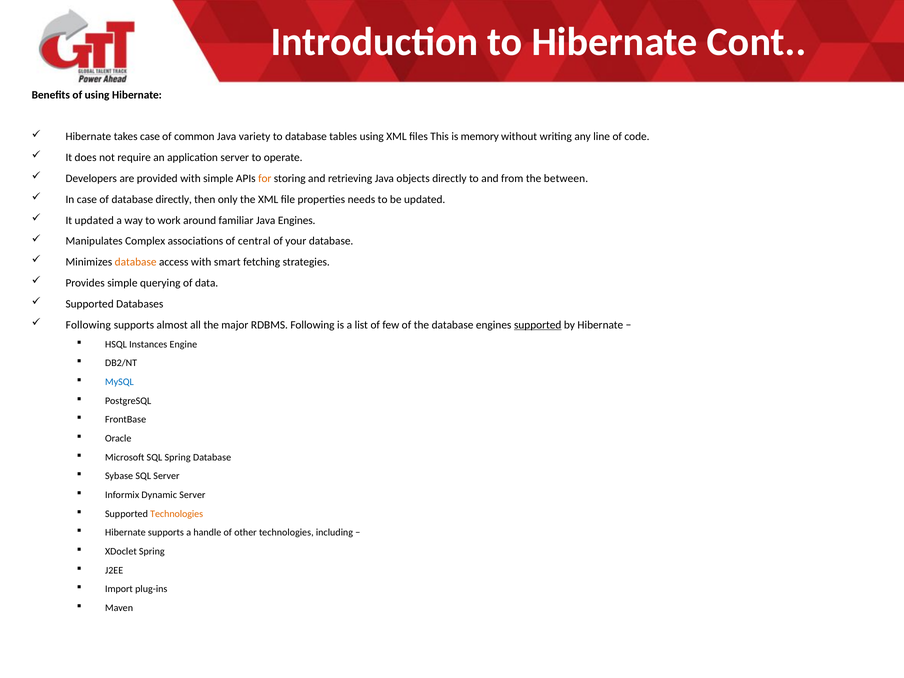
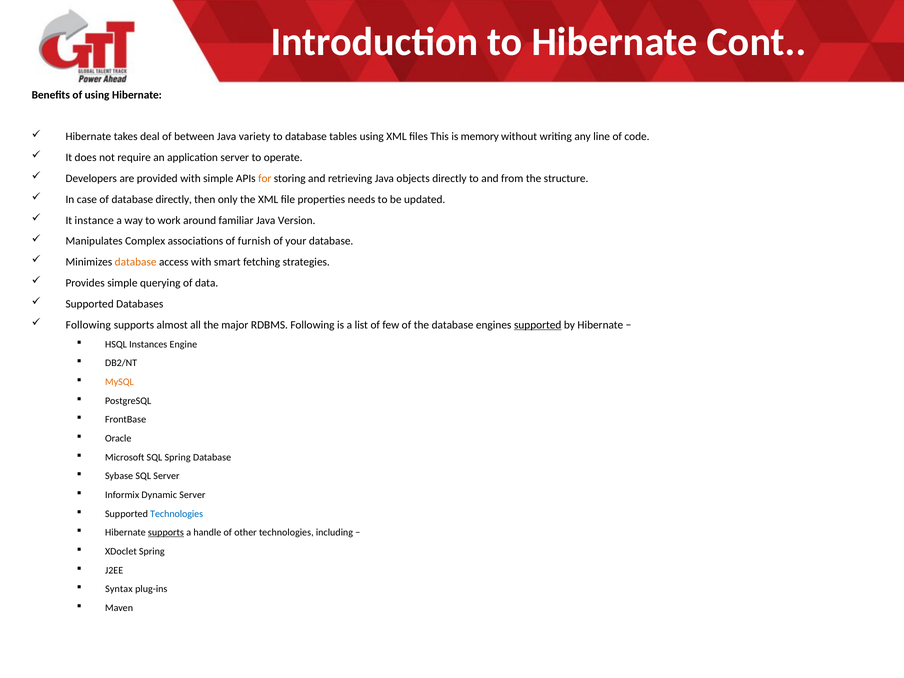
takes case: case -> deal
common: common -> between
between: between -> structure
It updated: updated -> instance
Java Engines: Engines -> Version
central: central -> furnish
MySQL colour: blue -> orange
Technologies at (177, 514) colour: orange -> blue
supports at (166, 533) underline: none -> present
Import: Import -> Syntax
